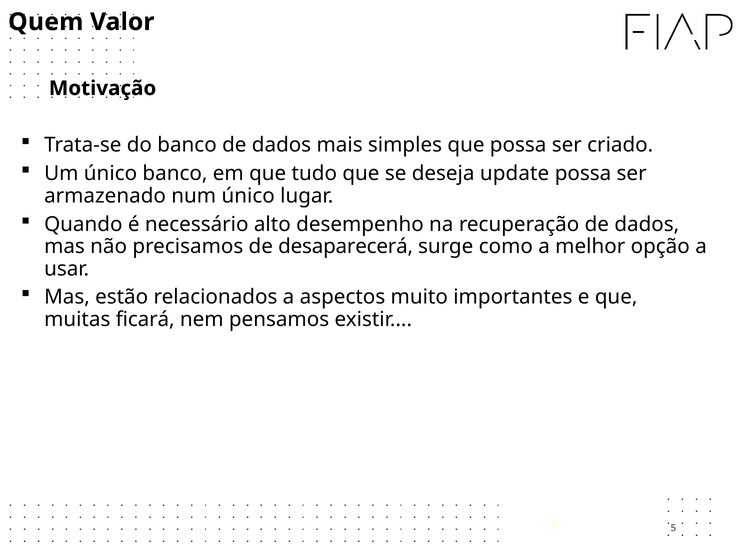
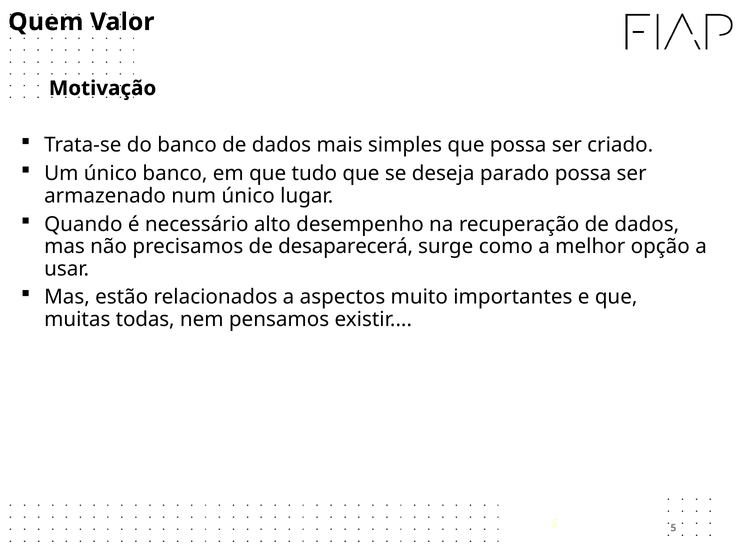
update: update -> parado
ficará: ficará -> todas
